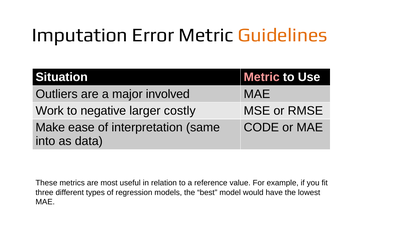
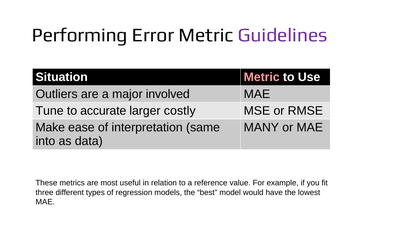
Imputation: Imputation -> Performing
Guidelines colour: orange -> purple
Work: Work -> Tune
negative: negative -> accurate
CODE: CODE -> MANY
